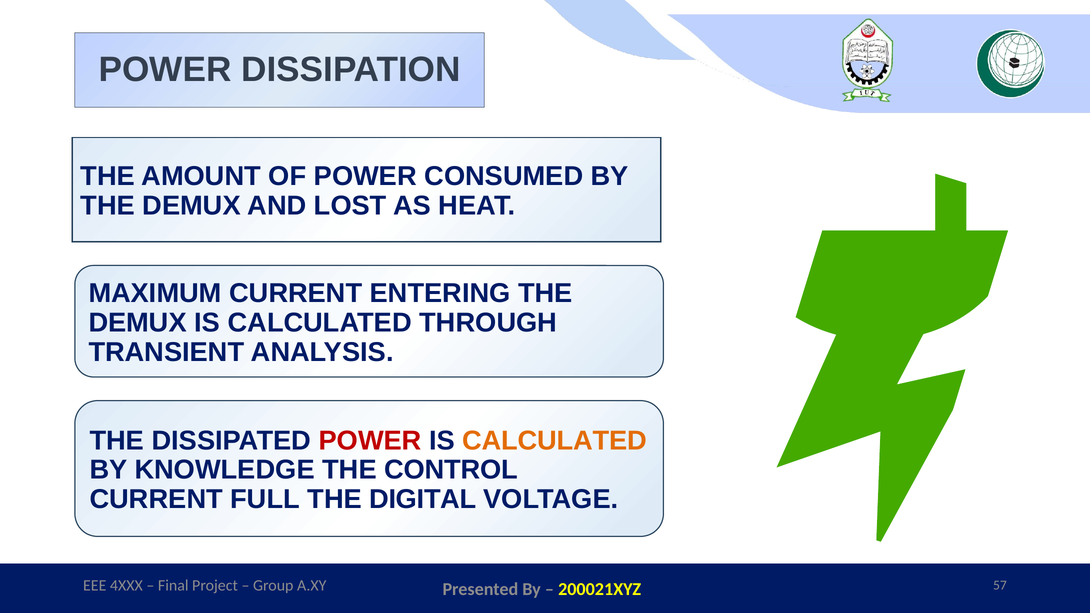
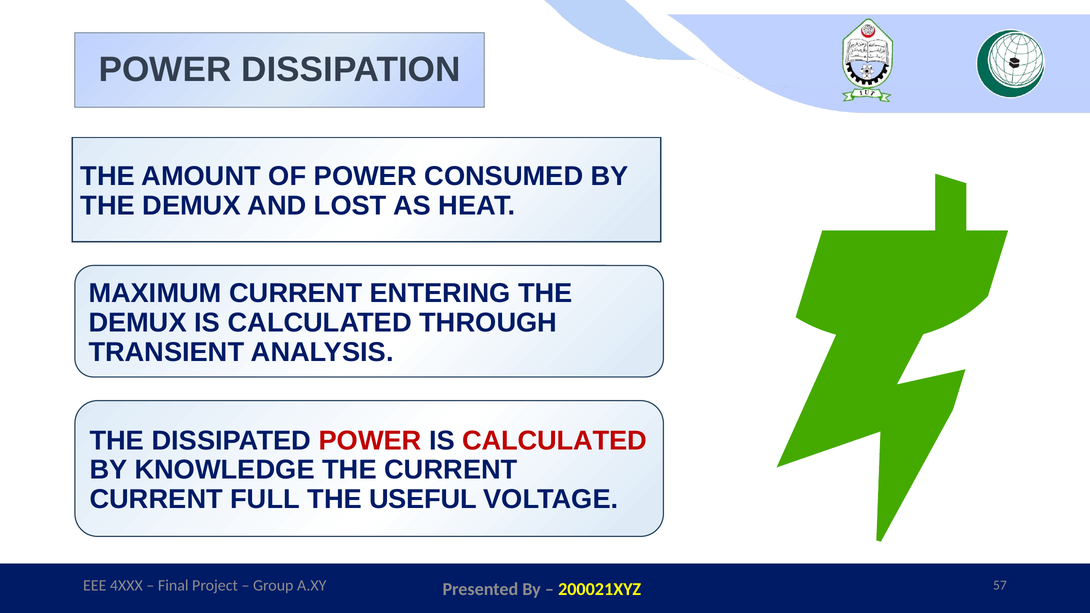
CALCULATED at (555, 441) colour: orange -> red
THE CONTROL: CONTROL -> CURRENT
DIGITAL: DIGITAL -> USEFUL
